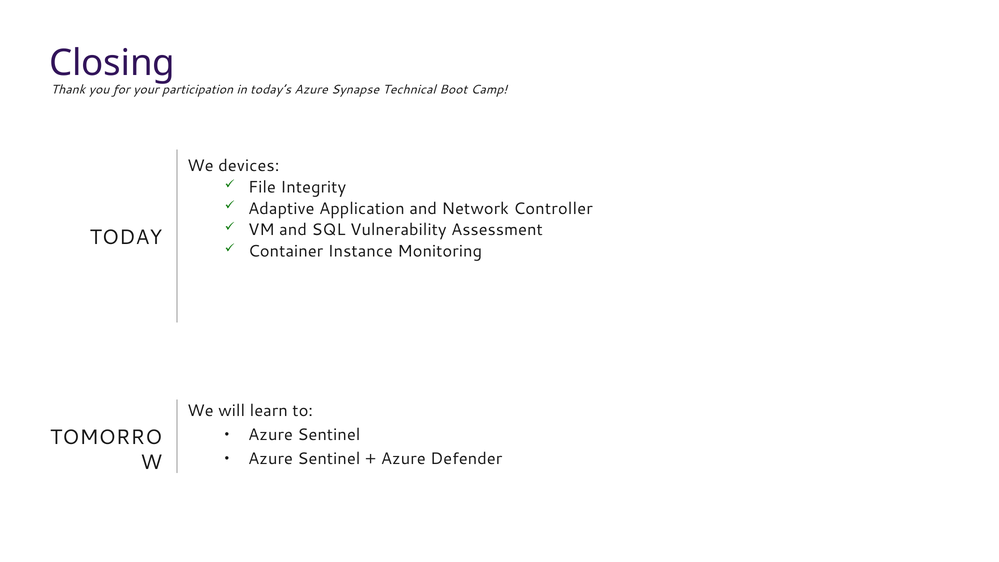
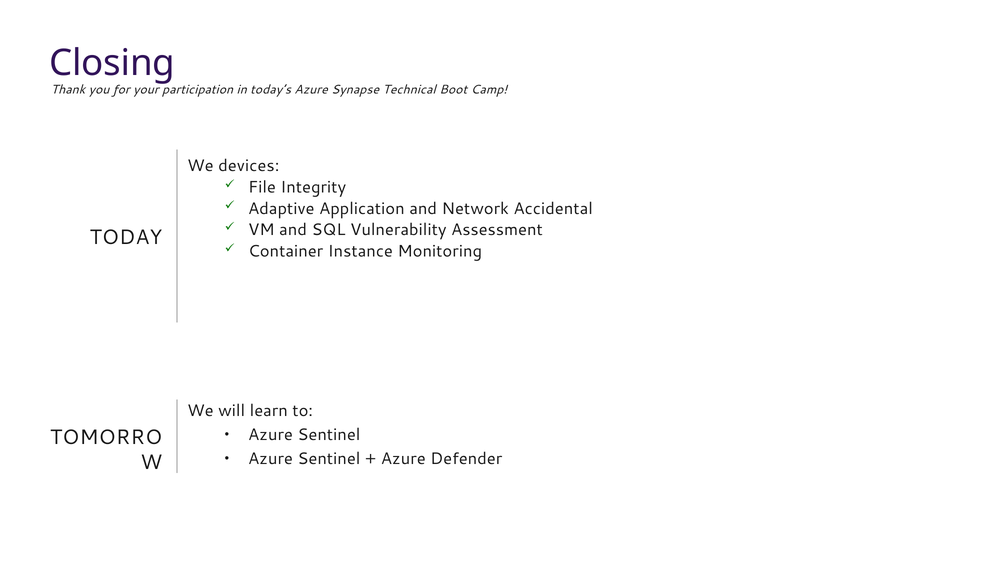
Controller: Controller -> Accidental
